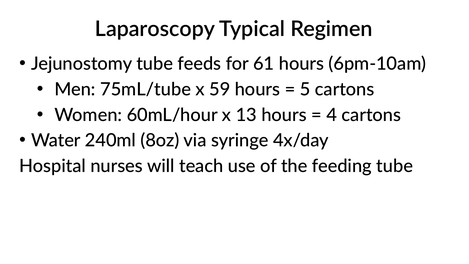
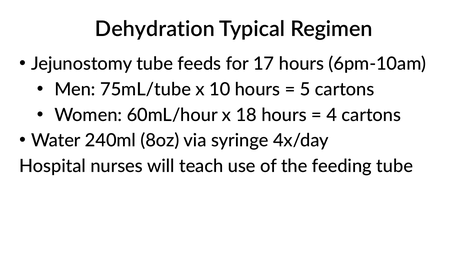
Laparoscopy: Laparoscopy -> Dehydration
61: 61 -> 17
59: 59 -> 10
13: 13 -> 18
